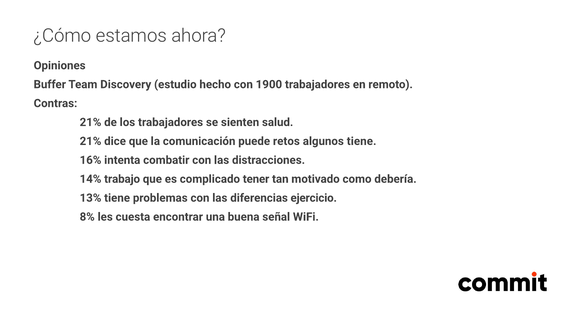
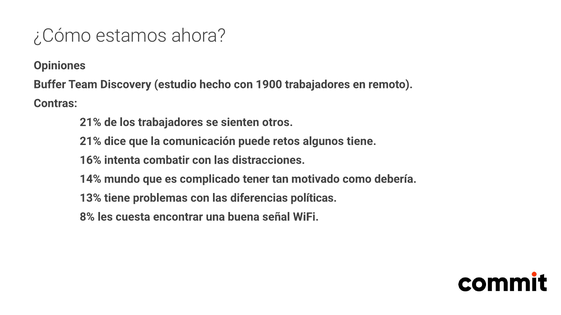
salud: salud -> otros
trabajo: trabajo -> mundo
ejercicio: ejercicio -> políticas
